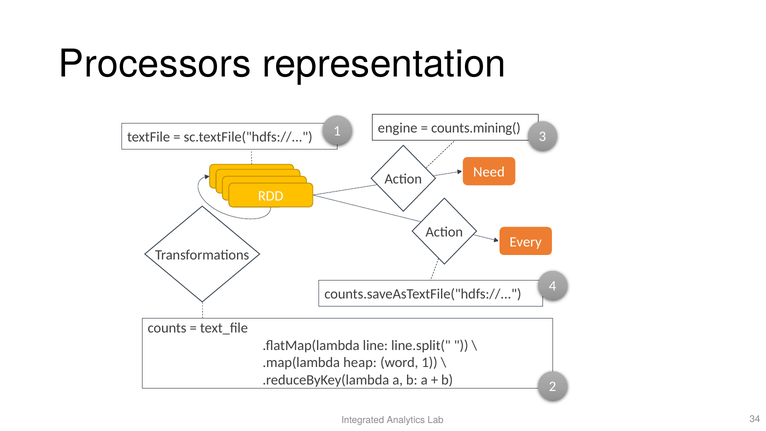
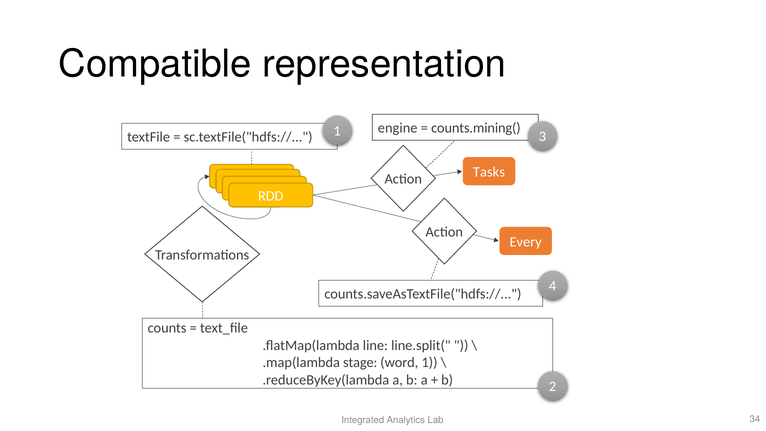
Processors: Processors -> Compatible
Need: Need -> Tasks
heap: heap -> stage
